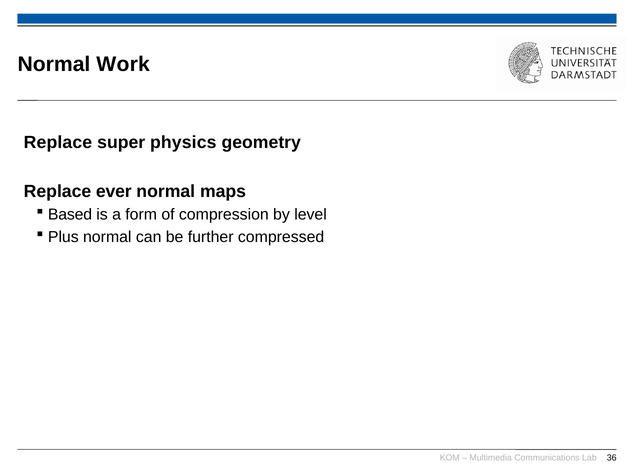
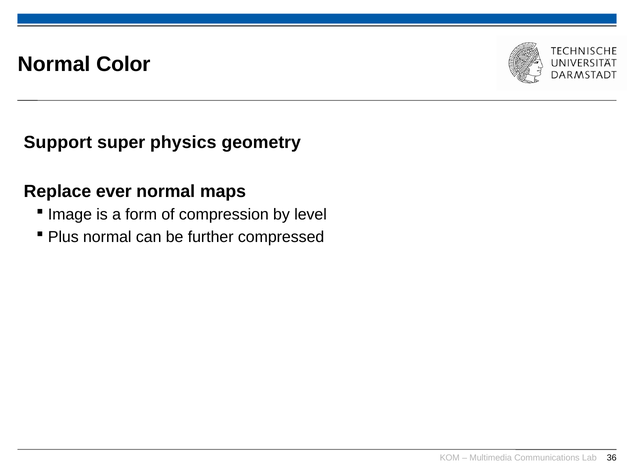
Work: Work -> Color
Replace at (58, 143): Replace -> Support
Based: Based -> Image
